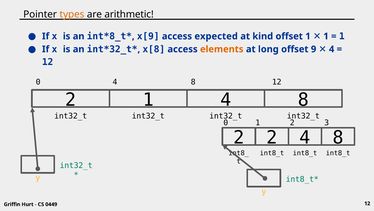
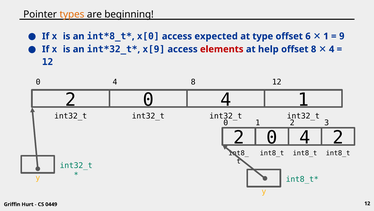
arithmetic: arithmetic -> beginning
x[9: x[9 -> x[0
kind: kind -> type
offset 1: 1 -> 6
1 at (342, 36): 1 -> 9
x[8: x[8 -> x[9
elements colour: orange -> red
long: long -> help
offset 9: 9 -> 8
1 at (148, 99): 1 -> 0
8 at (303, 99): 8 -> 1
2 at (272, 137): 2 -> 0
8 at (338, 137): 8 -> 2
